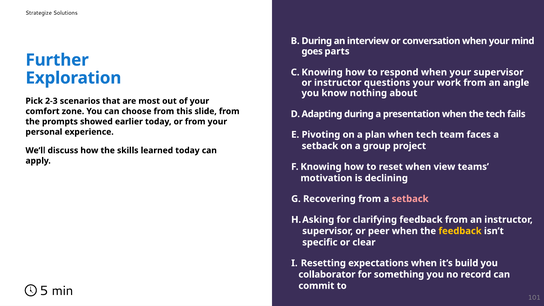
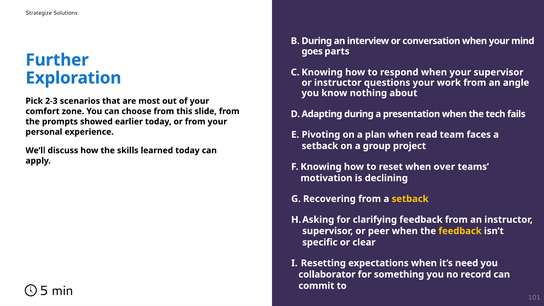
when tech: tech -> read
view: view -> over
setback at (410, 199) colour: pink -> yellow
build: build -> need
